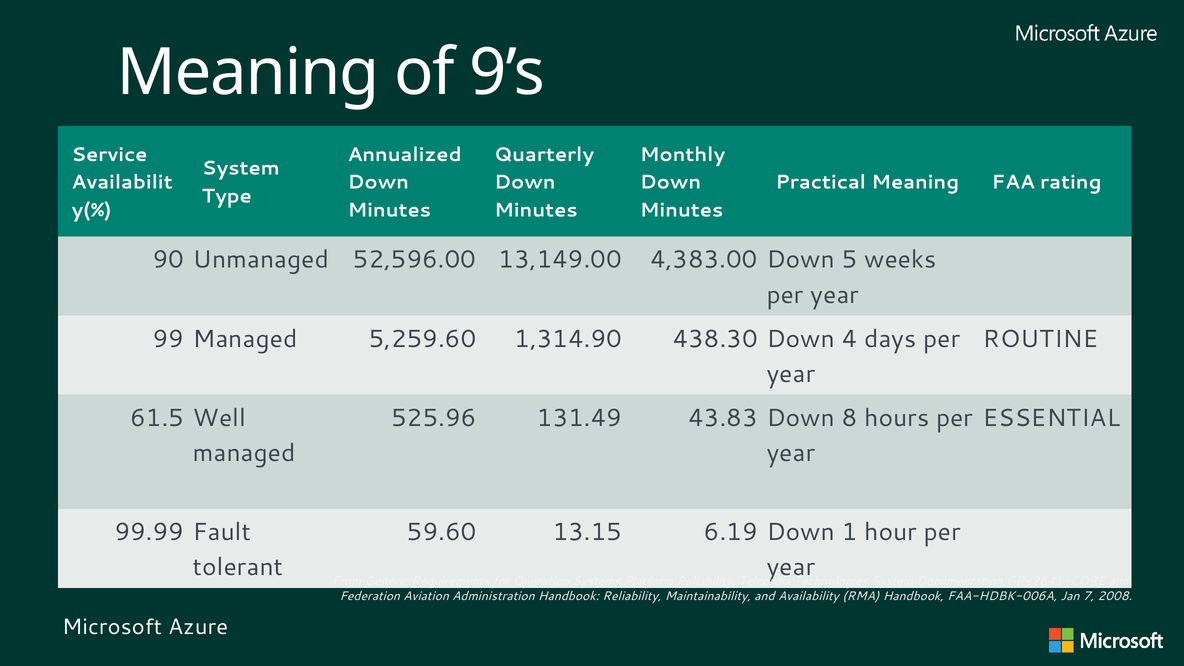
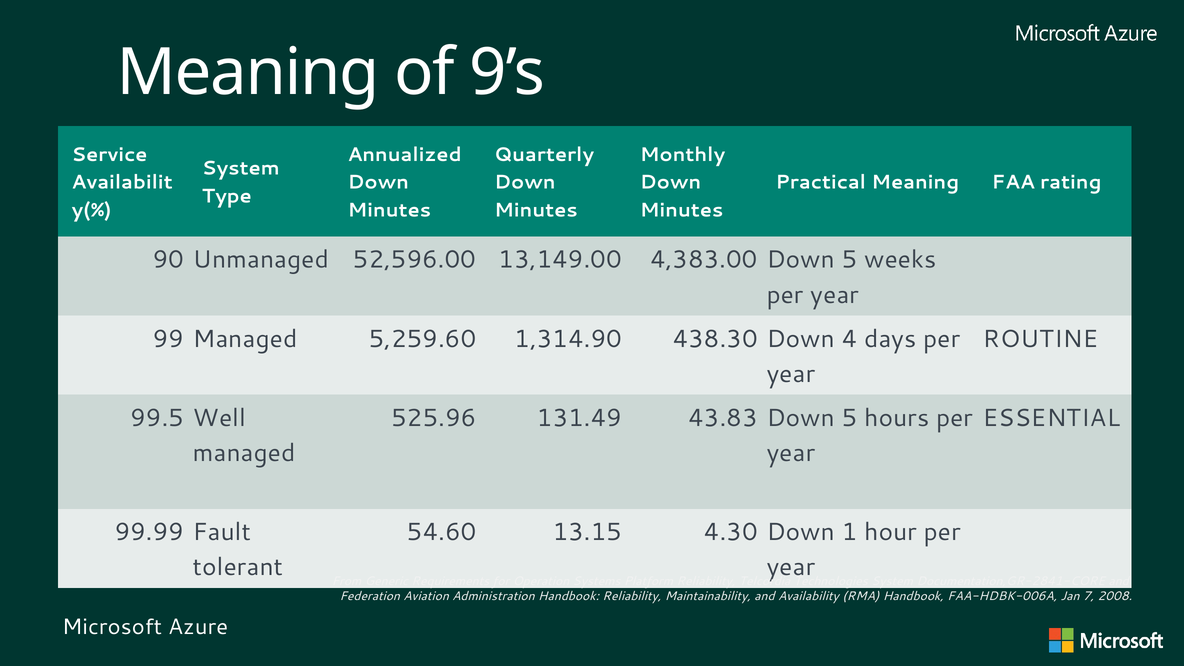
61.5: 61.5 -> 99.5
43.83 Down 8: 8 -> 5
59.60: 59.60 -> 54.60
6.19: 6.19 -> 4.30
